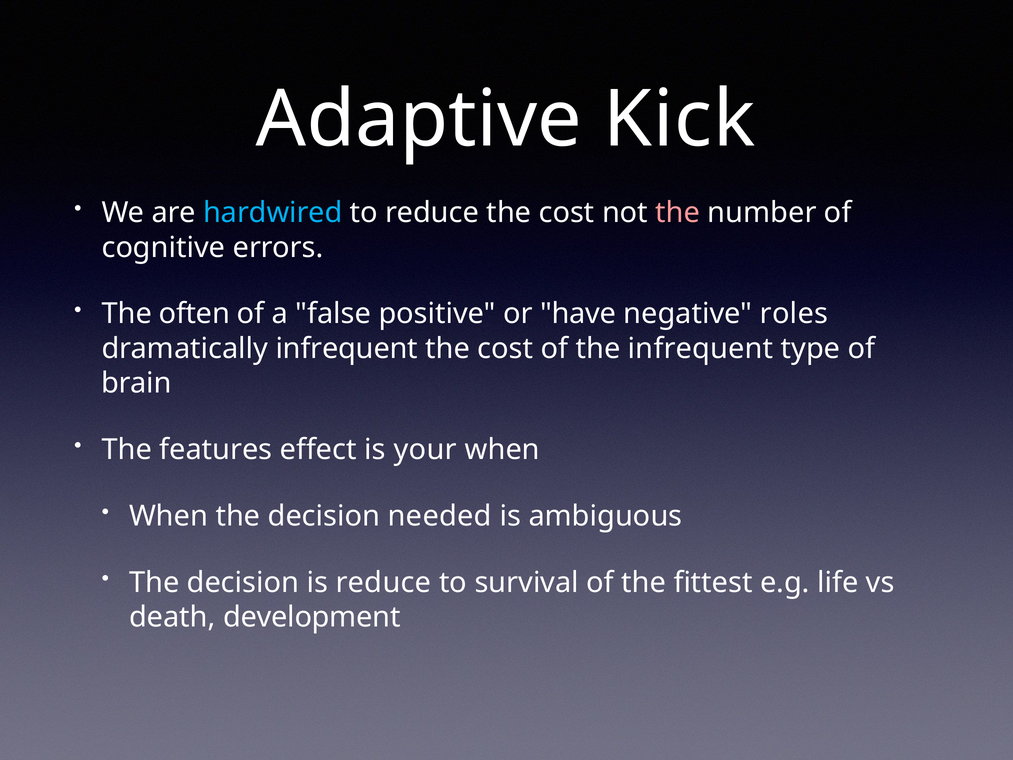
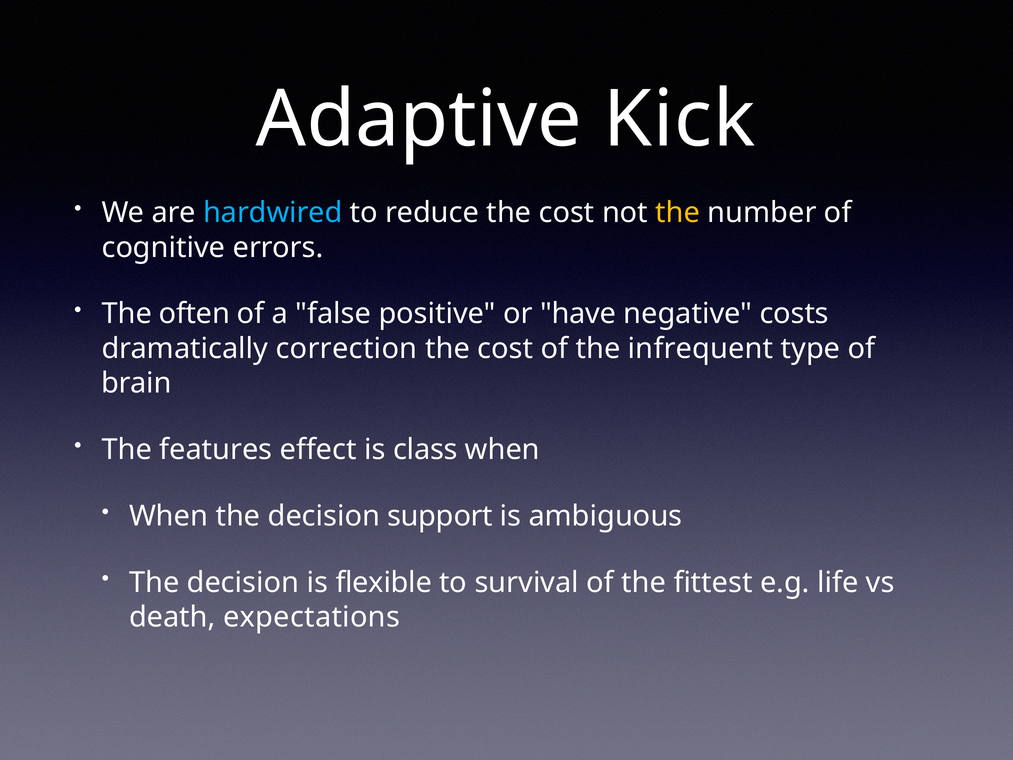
the at (678, 213) colour: pink -> yellow
roles: roles -> costs
dramatically infrequent: infrequent -> correction
your: your -> class
needed: needed -> support
is reduce: reduce -> flexible
development: development -> expectations
